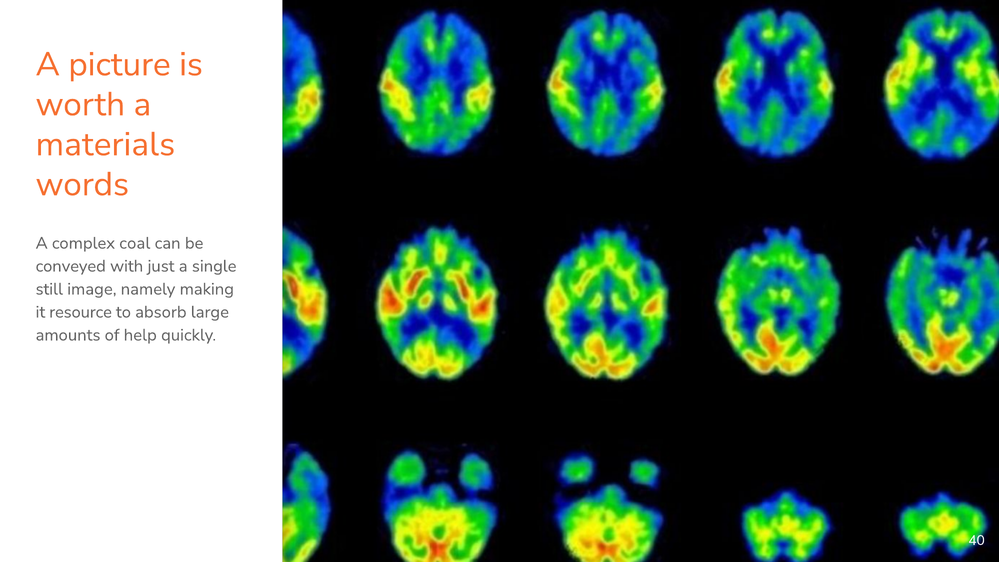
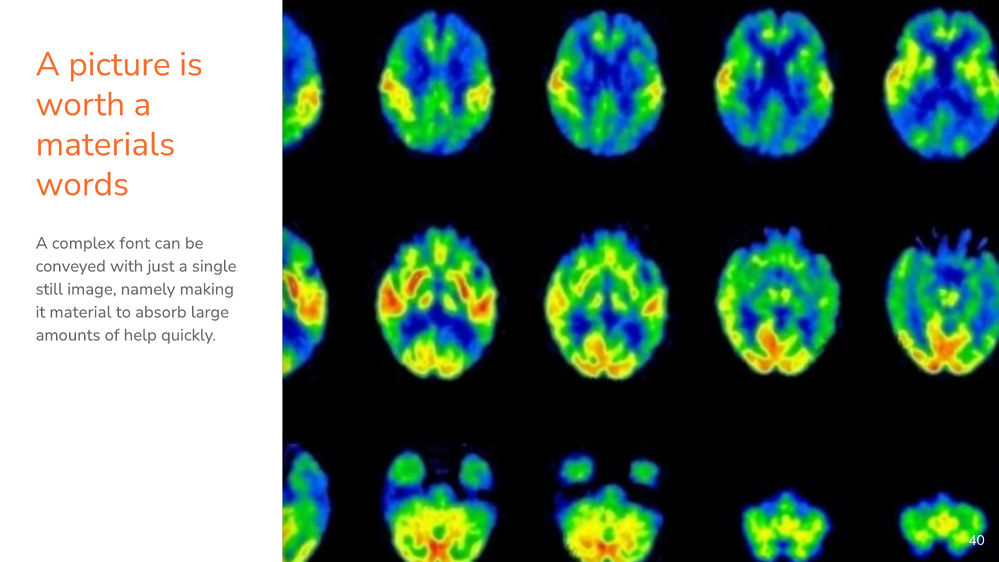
coal: coal -> font
resource: resource -> material
